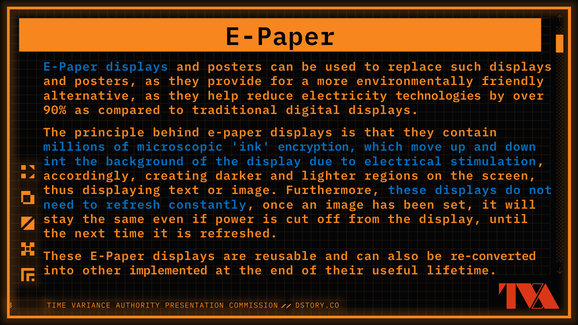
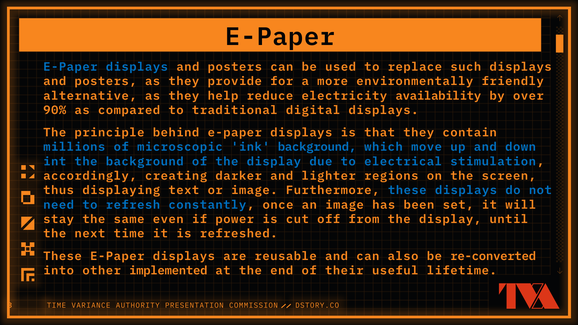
technologies: technologies -> availability
ink encryption: encryption -> background
